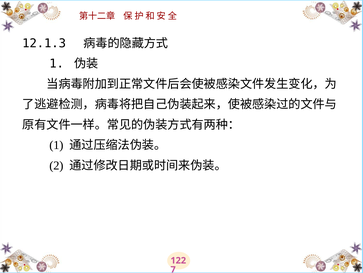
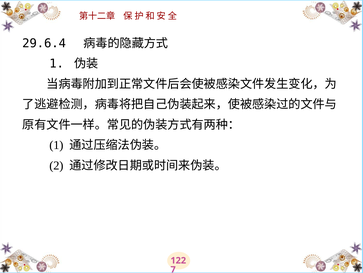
12.1.3: 12.1.3 -> 29.6.4
